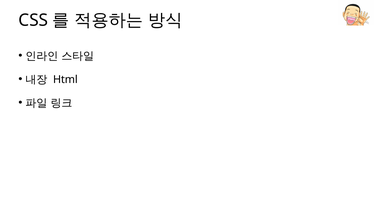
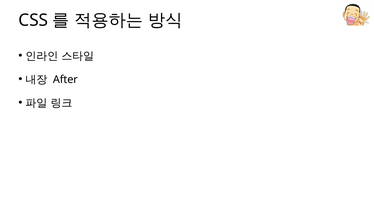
Html: Html -> After
